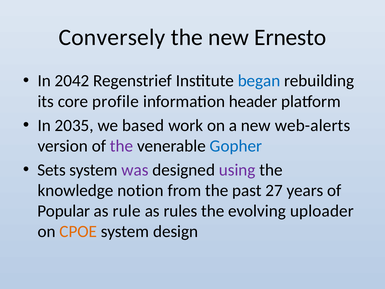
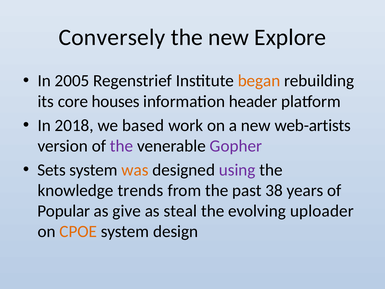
Ernesto: Ernesto -> Explore
2042: 2042 -> 2005
began colour: blue -> orange
profile: profile -> houses
2035: 2035 -> 2018
web-alerts: web-alerts -> web-artists
Gopher colour: blue -> purple
was colour: purple -> orange
notion: notion -> trends
27: 27 -> 38
rule: rule -> give
rules: rules -> steal
